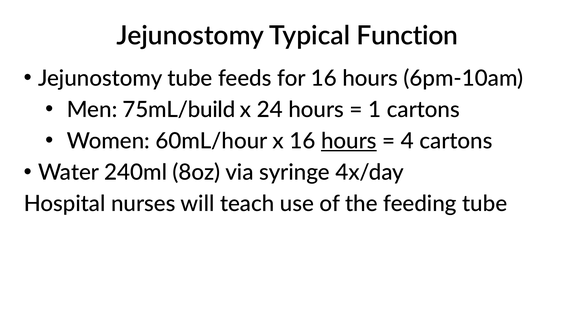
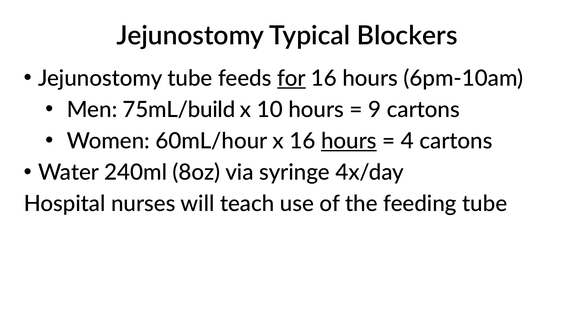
Function: Function -> Blockers
for underline: none -> present
24: 24 -> 10
1: 1 -> 9
